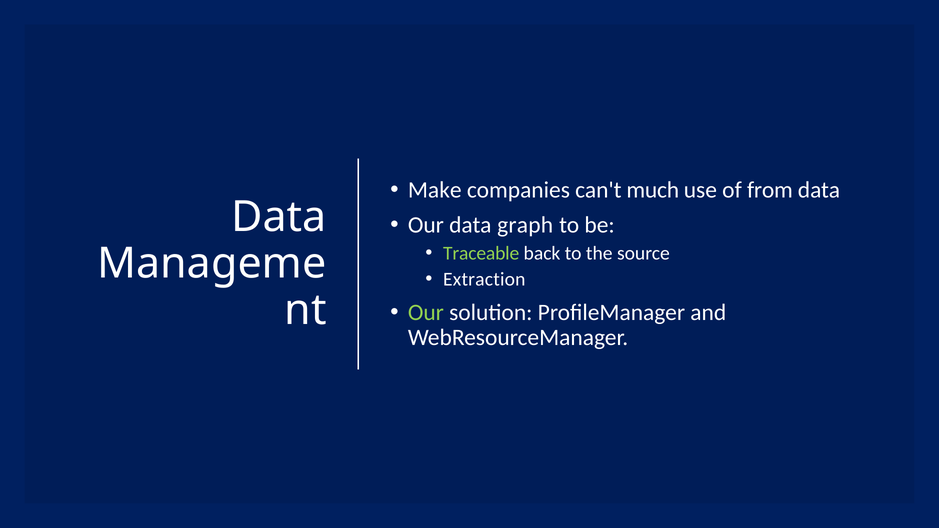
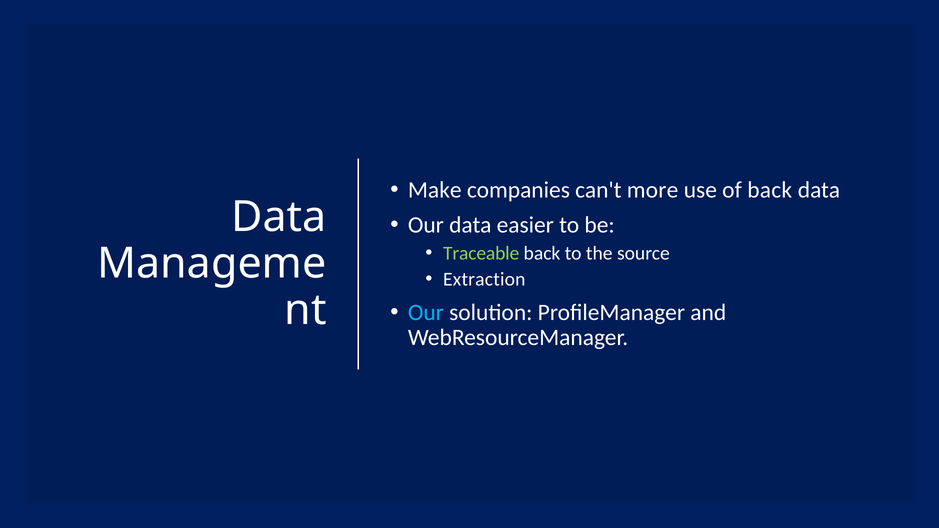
much: much -> more
of from: from -> back
graph: graph -> easier
Our at (426, 312) colour: light green -> light blue
